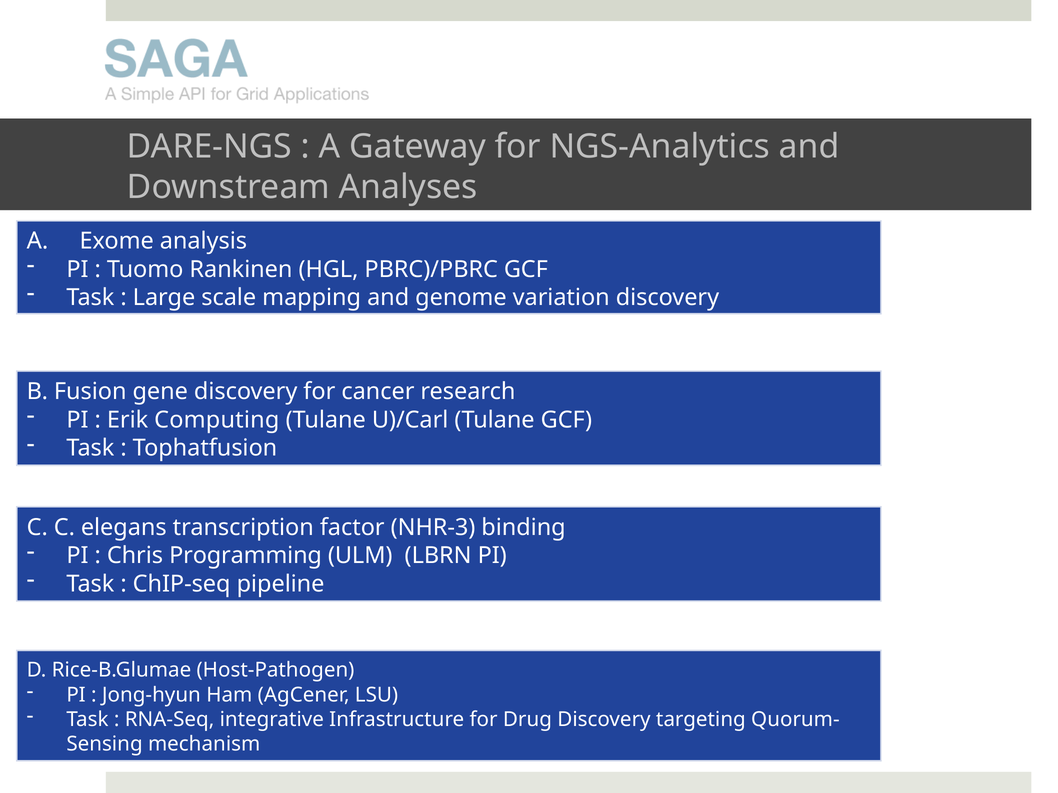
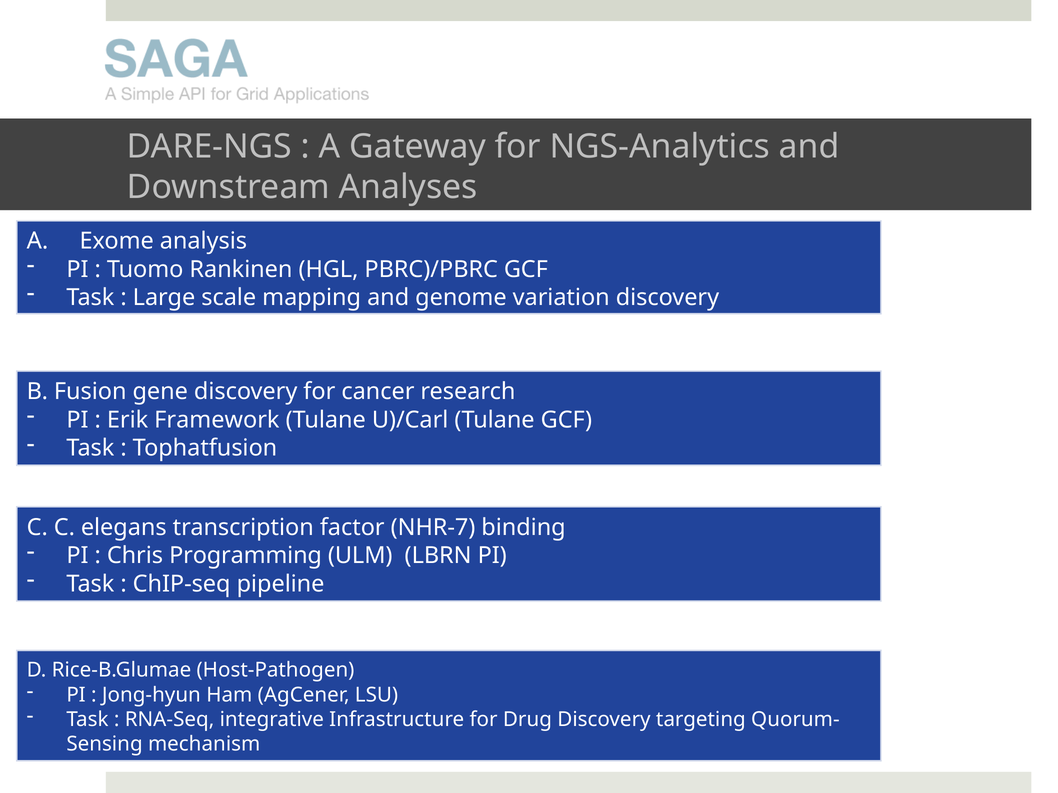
Computing: Computing -> Framework
NHR-3: NHR-3 -> NHR-7
